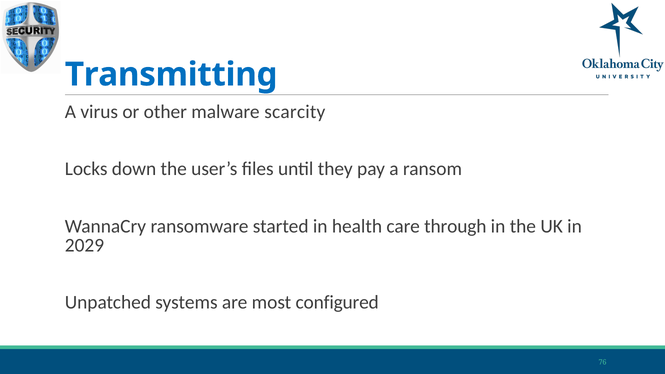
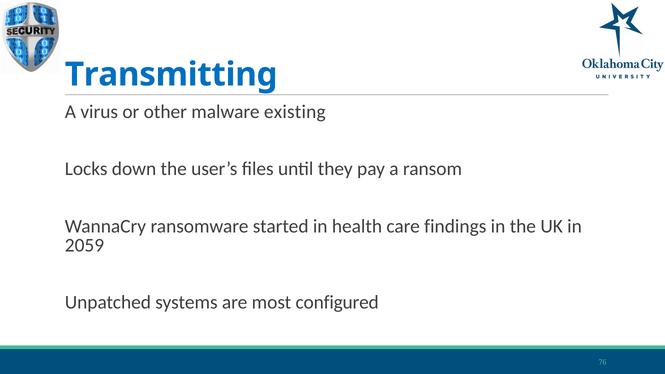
scarcity: scarcity -> existing
through: through -> findings
2029: 2029 -> 2059
